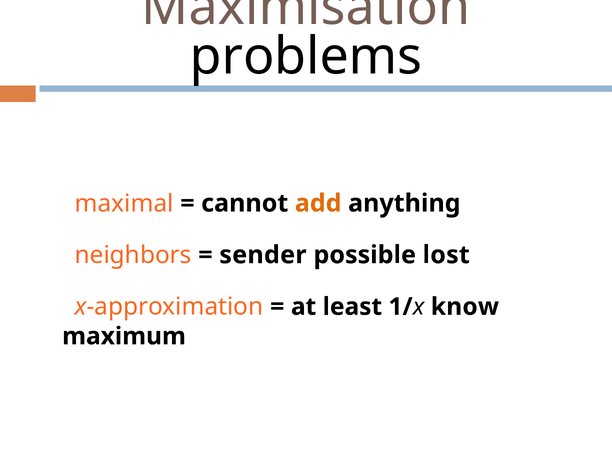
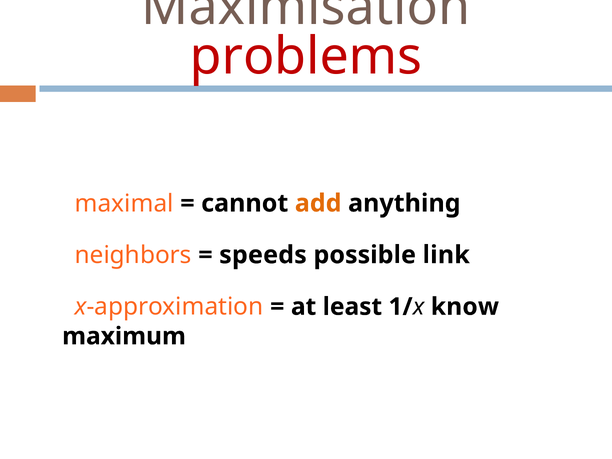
problems colour: black -> red
sender: sender -> speeds
lost: lost -> link
